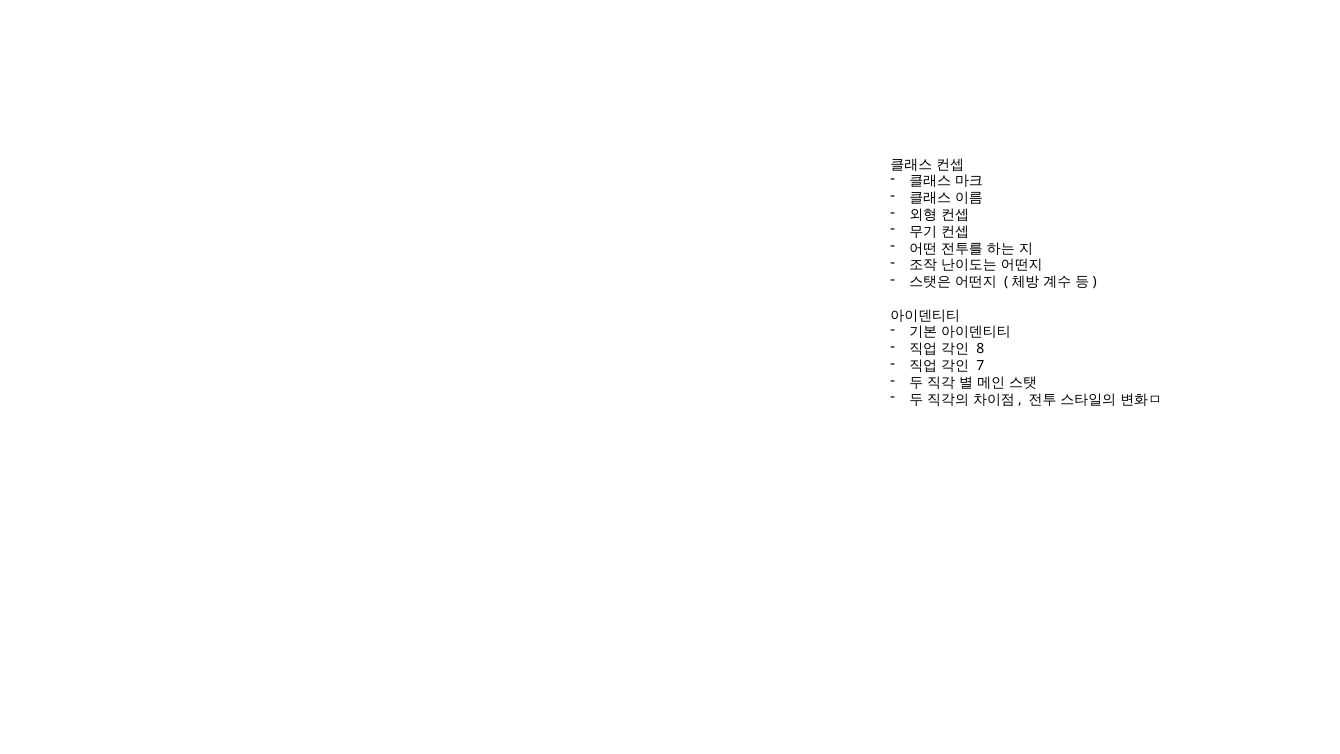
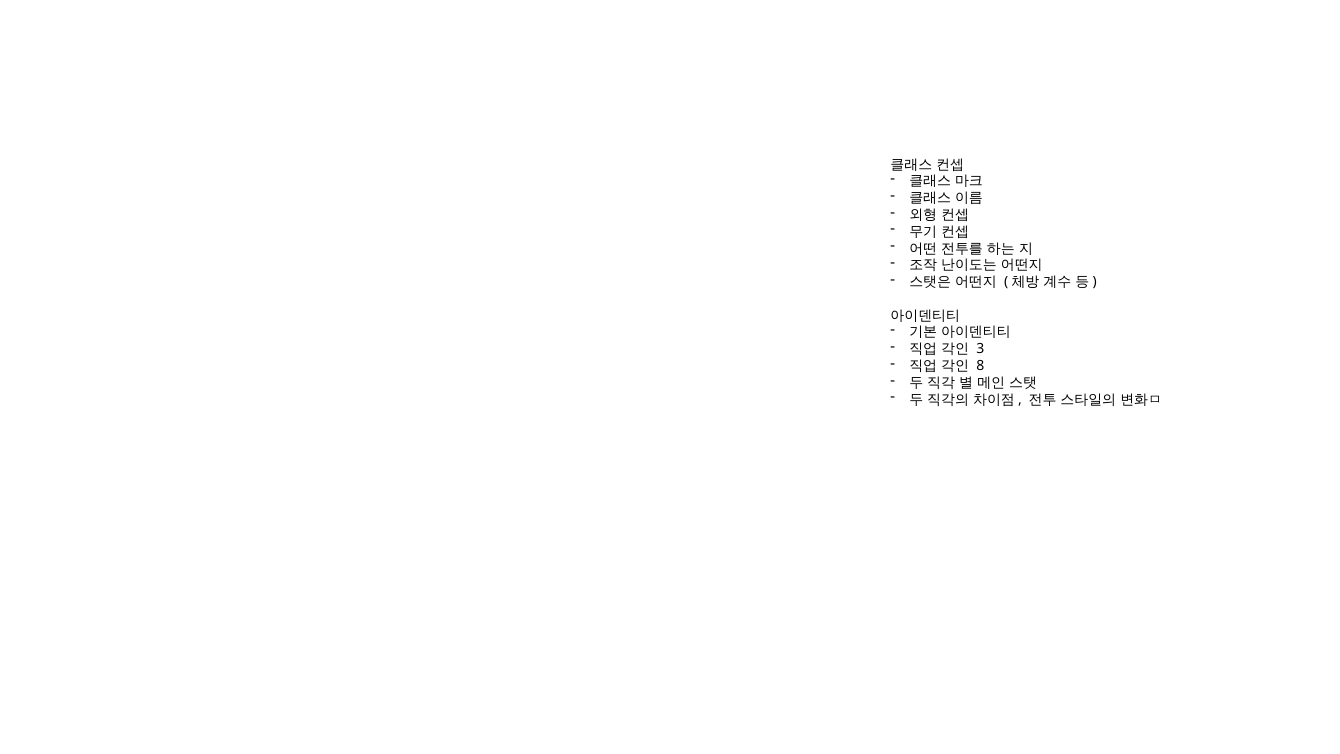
8: 8 -> 3
7: 7 -> 8
